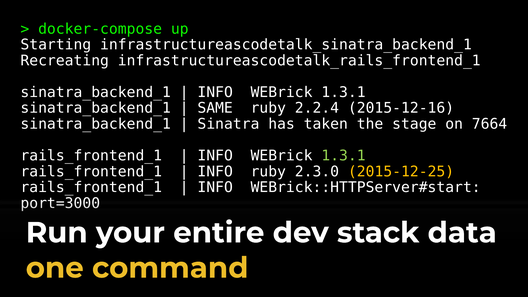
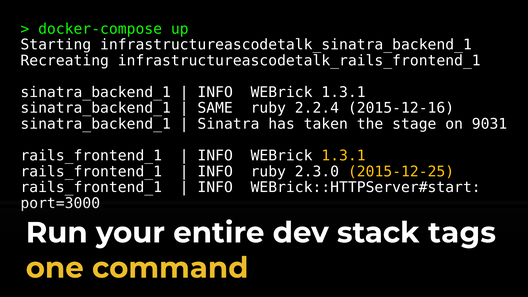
7664: 7664 -> 9031
1.3.1 at (343, 156) colour: light green -> yellow
data: data -> tags
